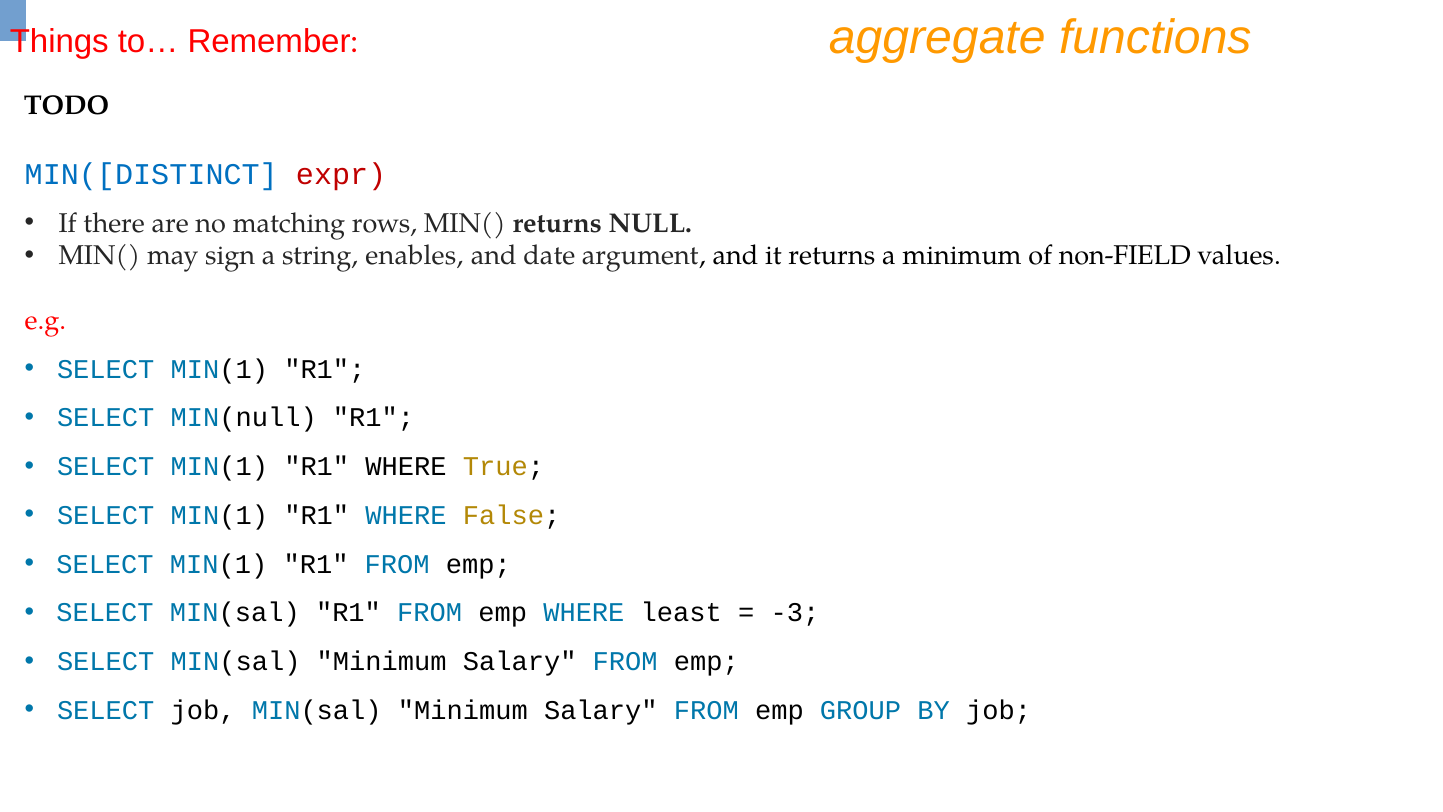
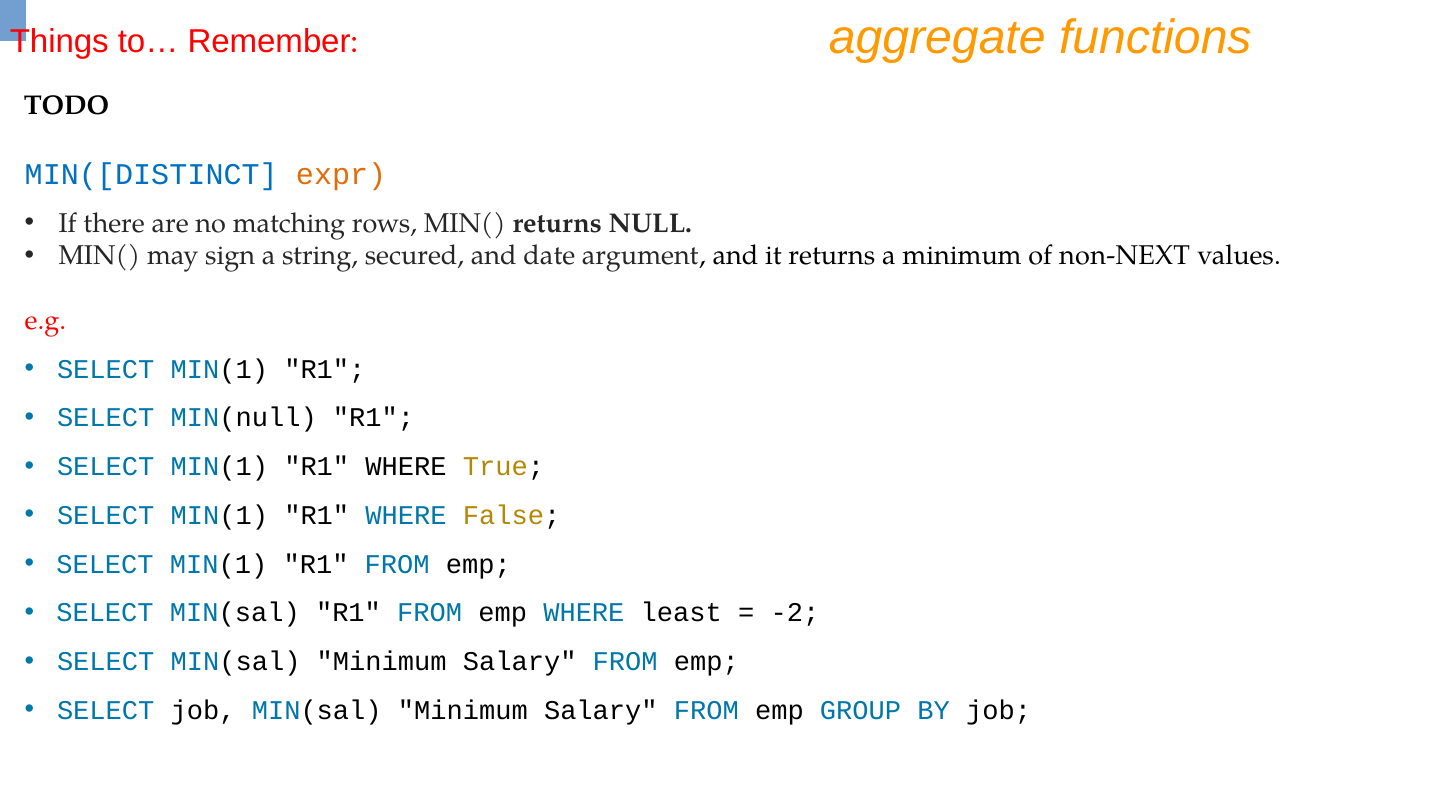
expr colour: red -> orange
enables: enables -> secured
non-FIELD: non-FIELD -> non-NEXT
-3: -3 -> -2
